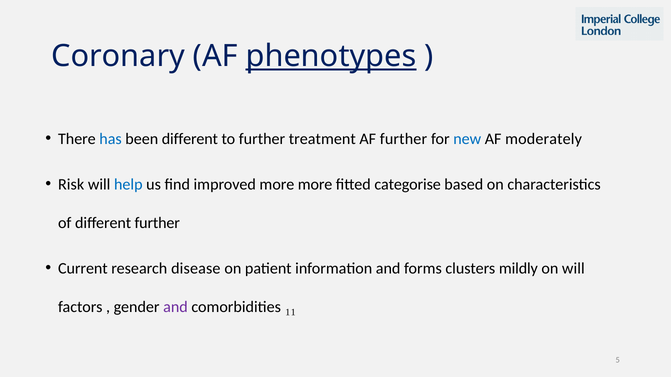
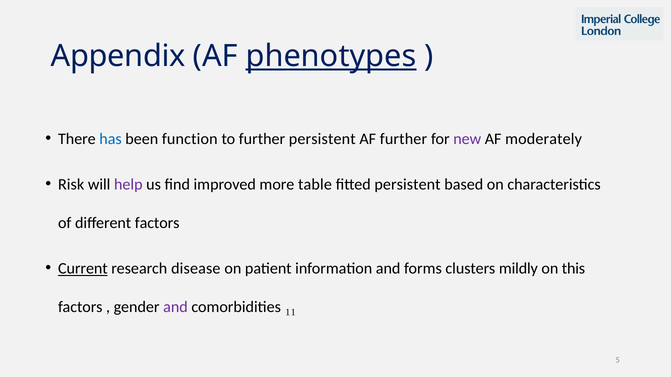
Coronary: Coronary -> Appendix
been different: different -> function
further treatment: treatment -> persistent
new colour: blue -> purple
help colour: blue -> purple
more more: more -> table
fitted categorise: categorise -> persistent
different further: further -> factors
Current underline: none -> present
on will: will -> this
